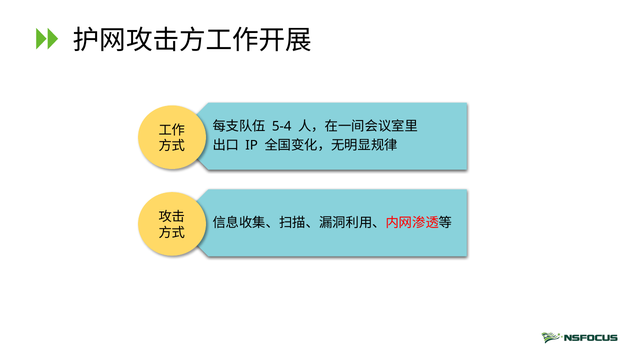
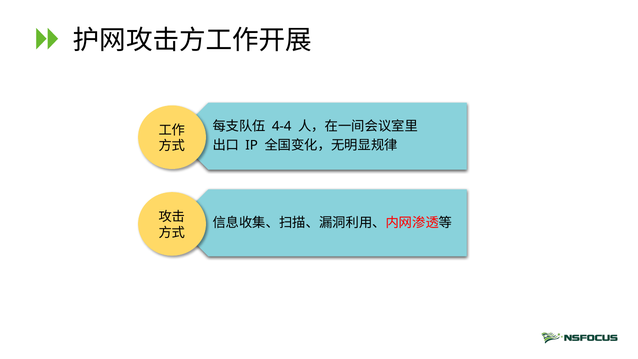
5-4: 5-4 -> 4-4
